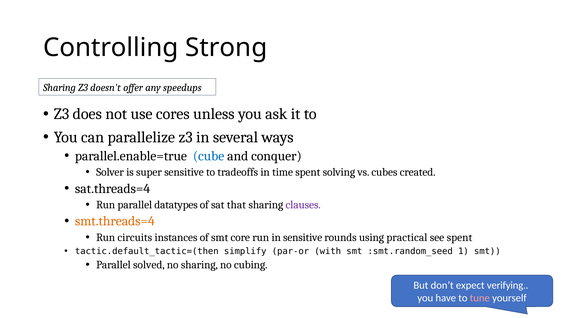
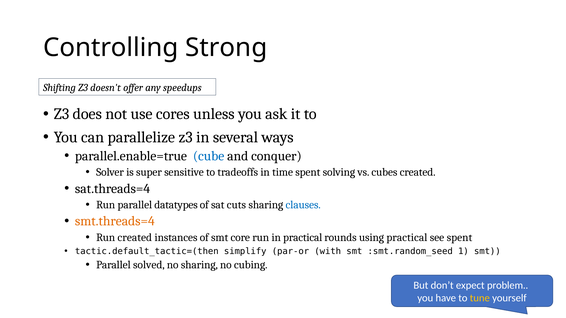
Sharing at (59, 88): Sharing -> Shifting
that: that -> cuts
clauses colour: purple -> blue
Run circuits: circuits -> created
in sensitive: sensitive -> practical
verifying: verifying -> problem
tune colour: pink -> yellow
